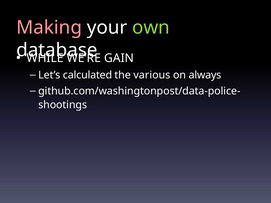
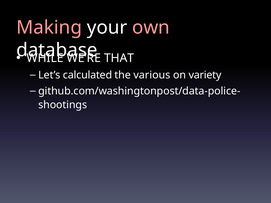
own colour: light green -> pink
GAIN: GAIN -> THAT
always: always -> variety
